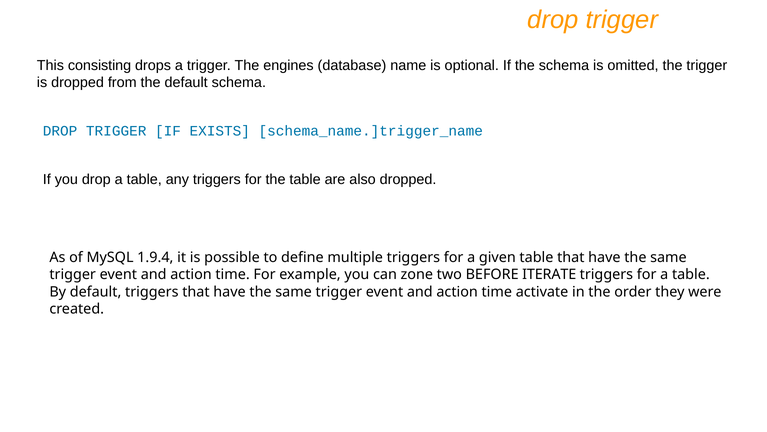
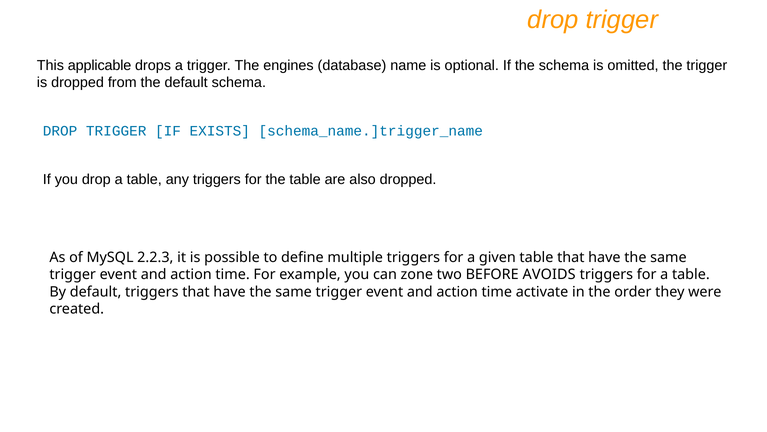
consisting: consisting -> applicable
1.9.4: 1.9.4 -> 2.2.3
ITERATE: ITERATE -> AVOIDS
